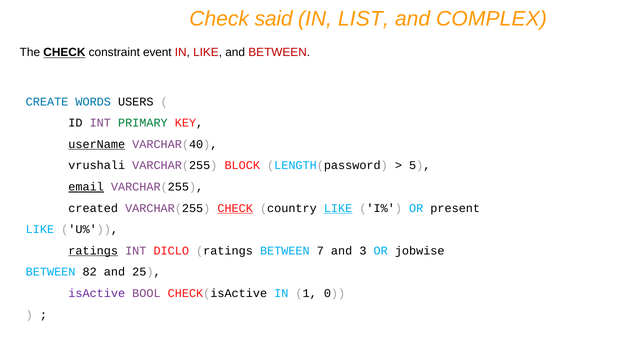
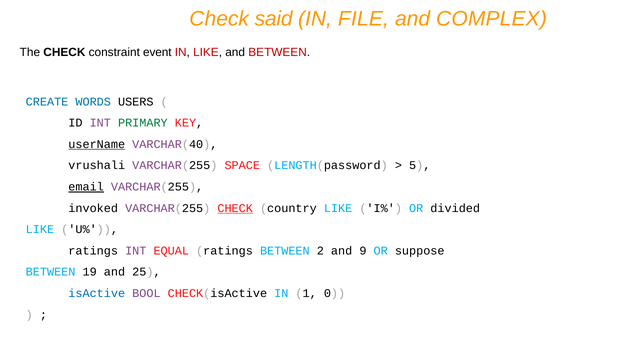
LIST: LIST -> FILE
CHECK at (64, 53) underline: present -> none
BLOCK: BLOCK -> SPACE
created: created -> invoked
LIKE at (338, 208) underline: present -> none
present: present -> divided
ratings at (93, 251) underline: present -> none
DICLO: DICLO -> EQUAL
7: 7 -> 2
3: 3 -> 9
jobwise: jobwise -> suppose
82: 82 -> 19
isActive colour: purple -> blue
